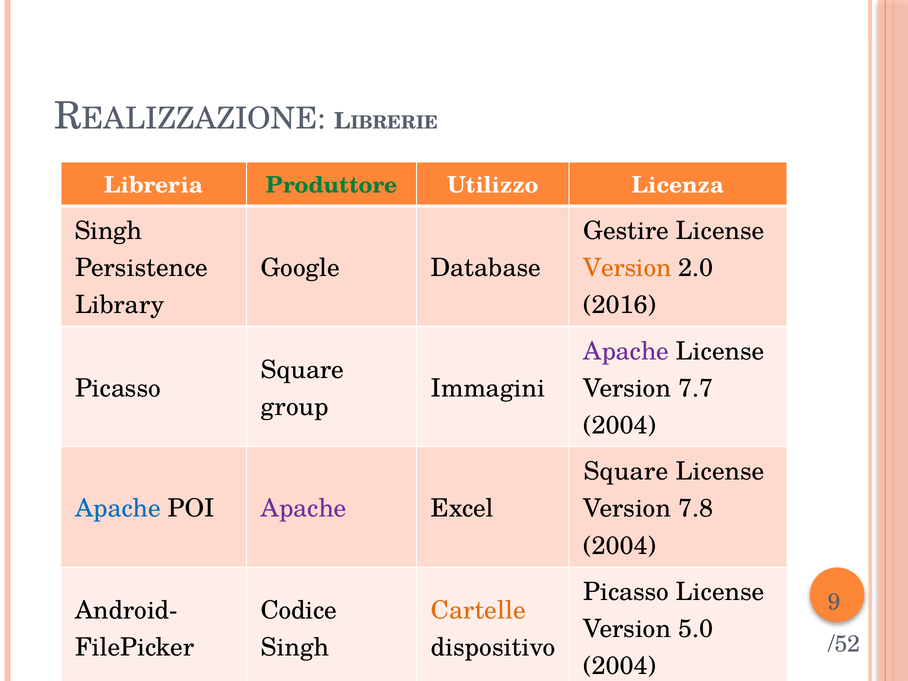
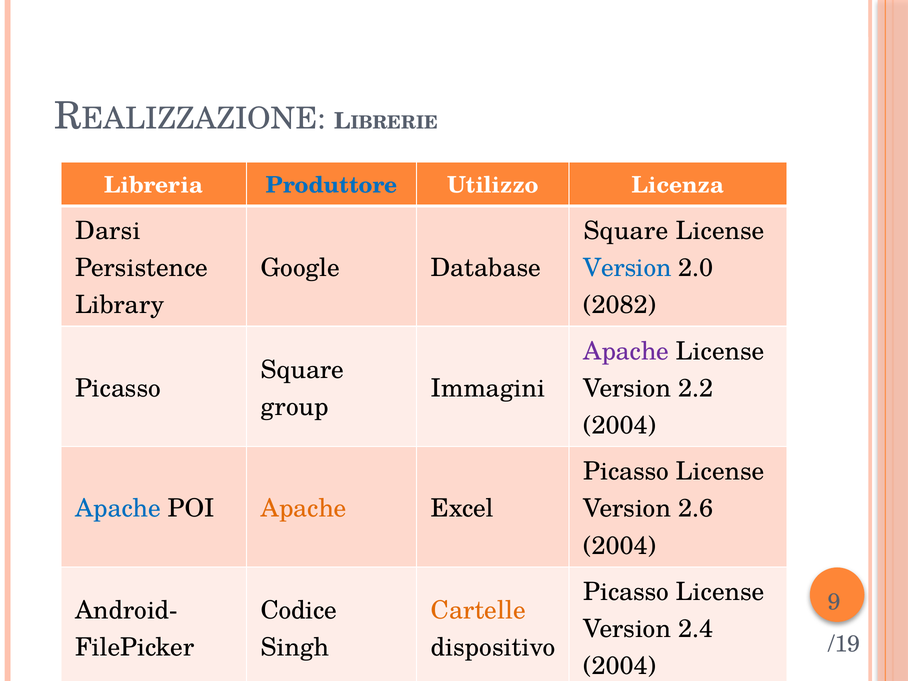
Produttore colour: green -> blue
Singh at (108, 231): Singh -> Darsi
Gestire at (626, 231): Gestire -> Square
Version at (627, 268) colour: orange -> blue
2016: 2016 -> 2082
7.7: 7.7 -> 2.2
Square at (626, 472): Square -> Picasso
Apache at (304, 509) colour: purple -> orange
7.8: 7.8 -> 2.6
5.0: 5.0 -> 2.4
/52: /52 -> /19
